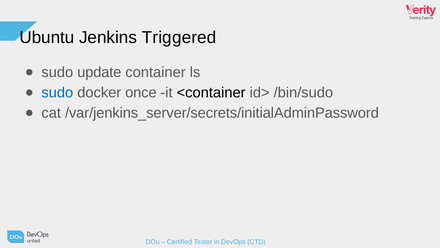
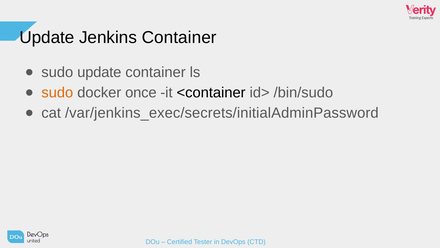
Ubuntu at (47, 37): Ubuntu -> Update
Jenkins Triggered: Triggered -> Container
sudo at (57, 93) colour: blue -> orange
/var/jenkins_server/secrets/initialAdminPassword: /var/jenkins_server/secrets/initialAdminPassword -> /var/jenkins_exec/secrets/initialAdminPassword
